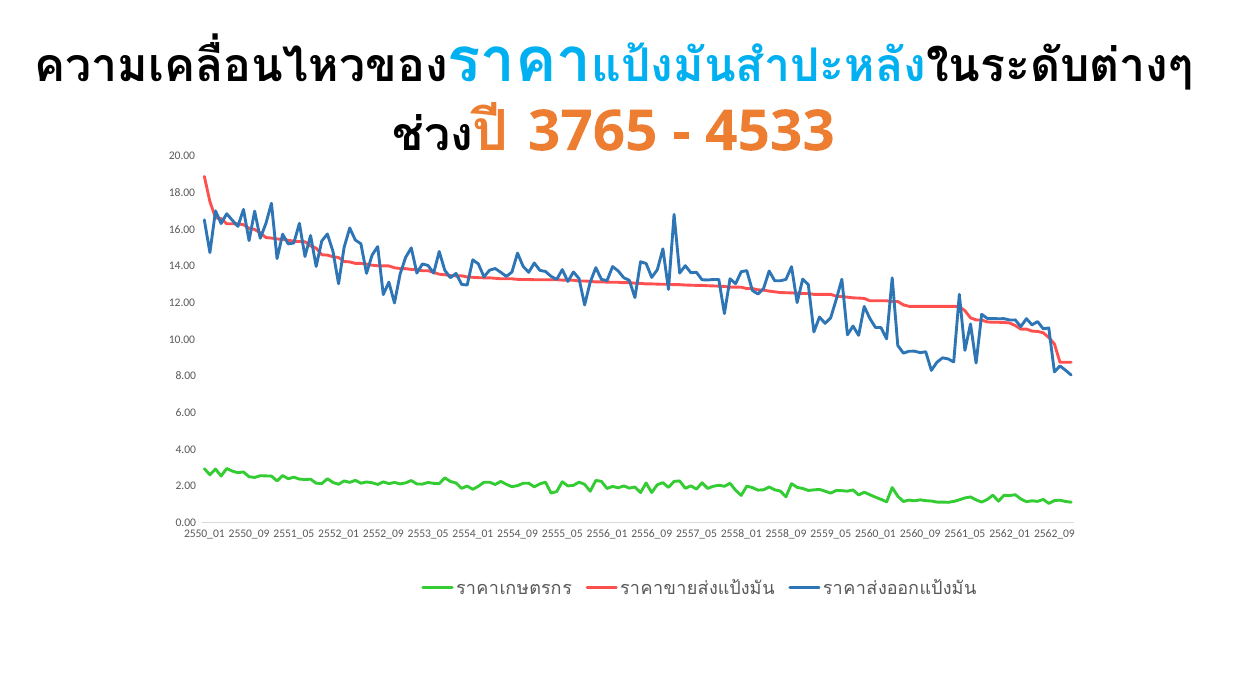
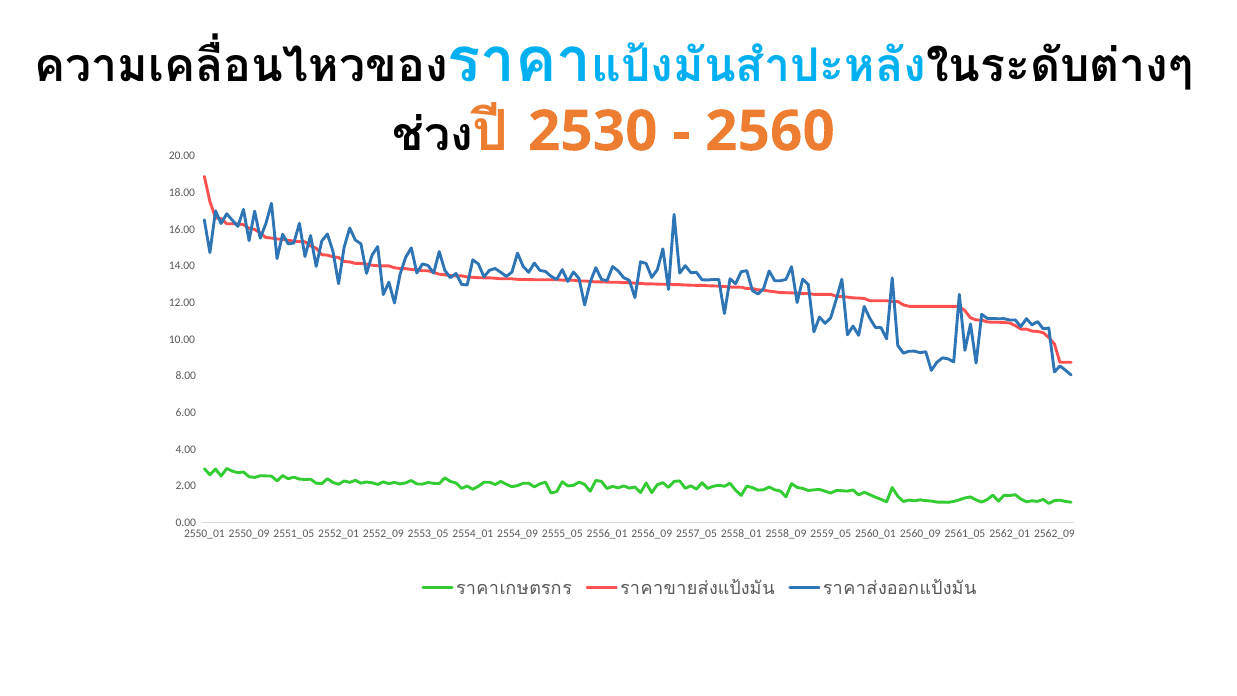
3765: 3765 -> 2530
4533: 4533 -> 2560
